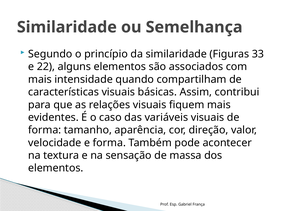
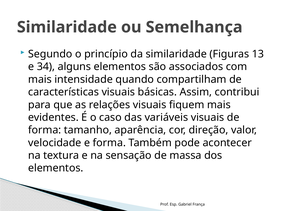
33: 33 -> 13
22: 22 -> 34
